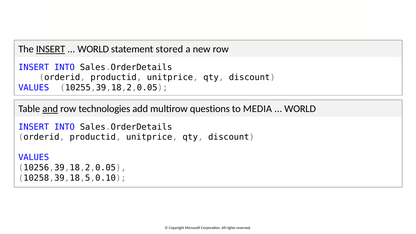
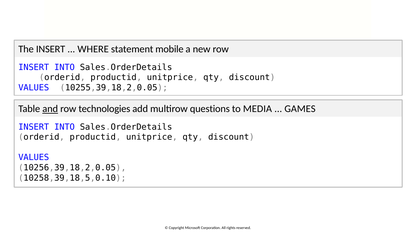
INSERT at (51, 49) underline: present -> none
WORLD at (93, 49): WORLD -> WHERE
stored: stored -> mobile
WORLD at (300, 109): WORLD -> GAMES
